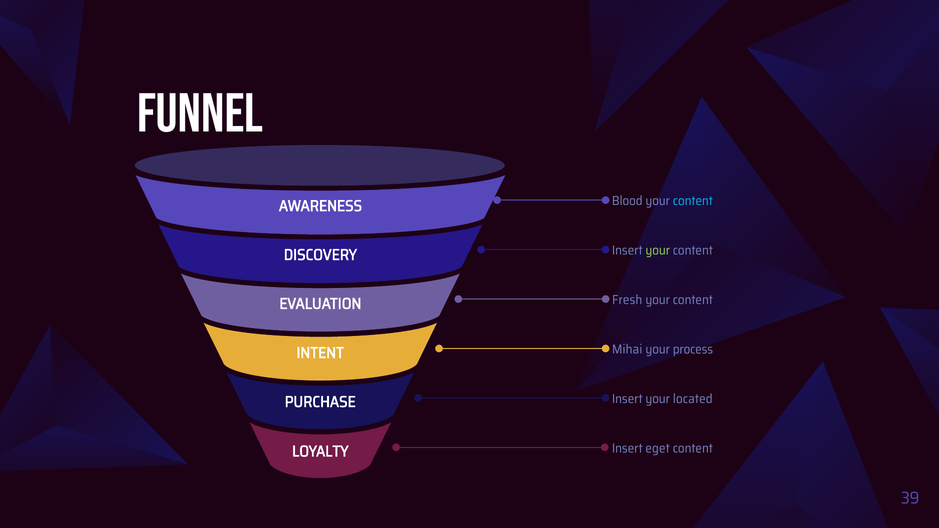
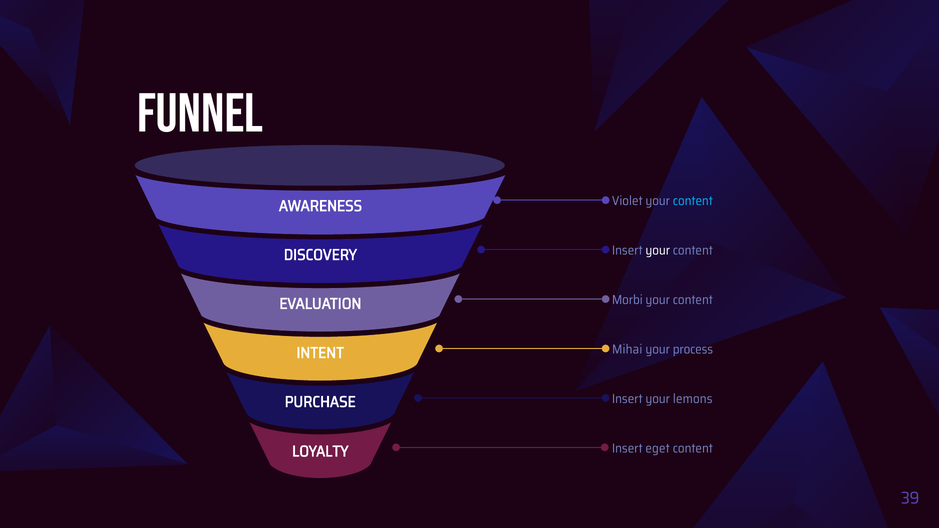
Blood: Blood -> Violet
your at (658, 251) colour: light green -> white
Fresh: Fresh -> Morbi
located: located -> lemons
